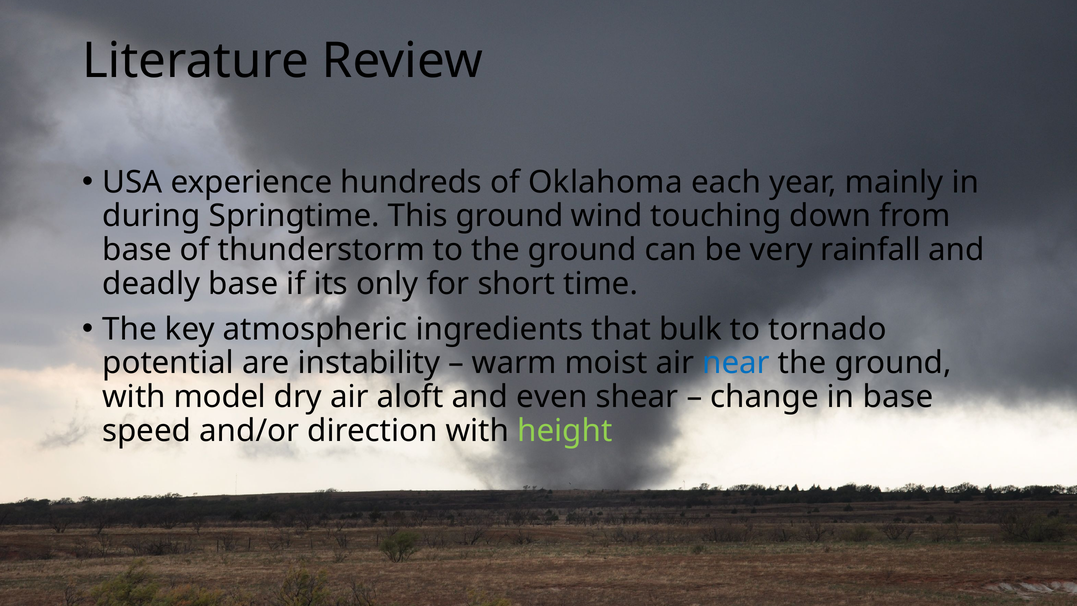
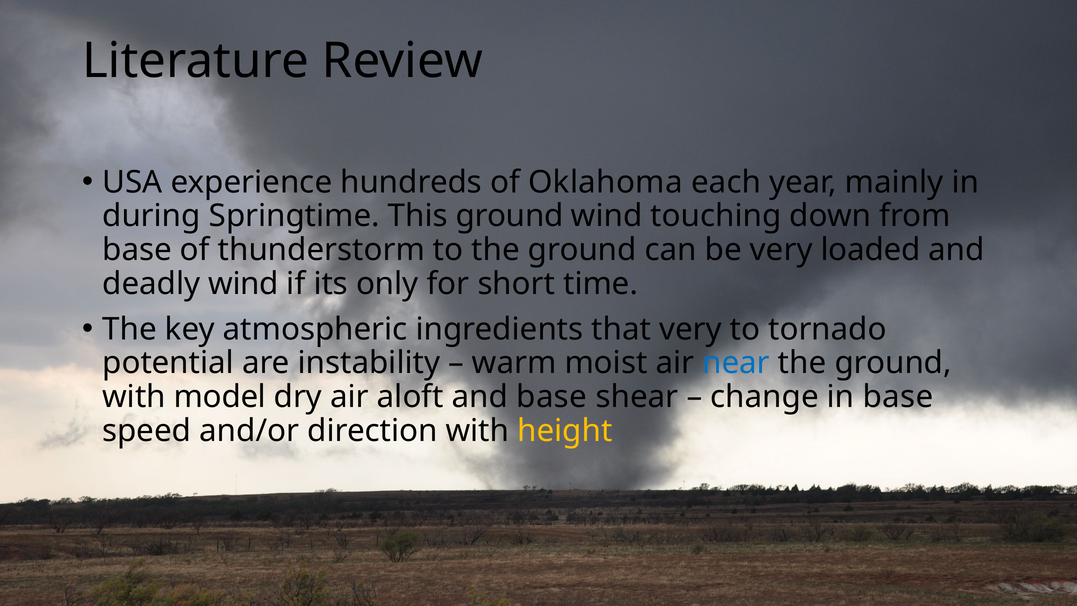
rainfall: rainfall -> loaded
deadly base: base -> wind
that bulk: bulk -> very
and even: even -> base
height colour: light green -> yellow
